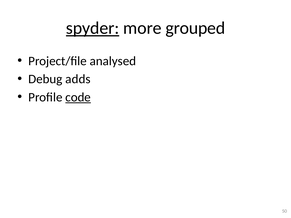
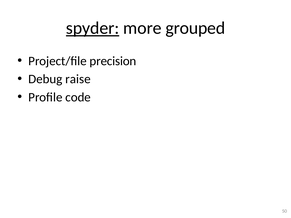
analysed: analysed -> precision
adds: adds -> raise
code underline: present -> none
